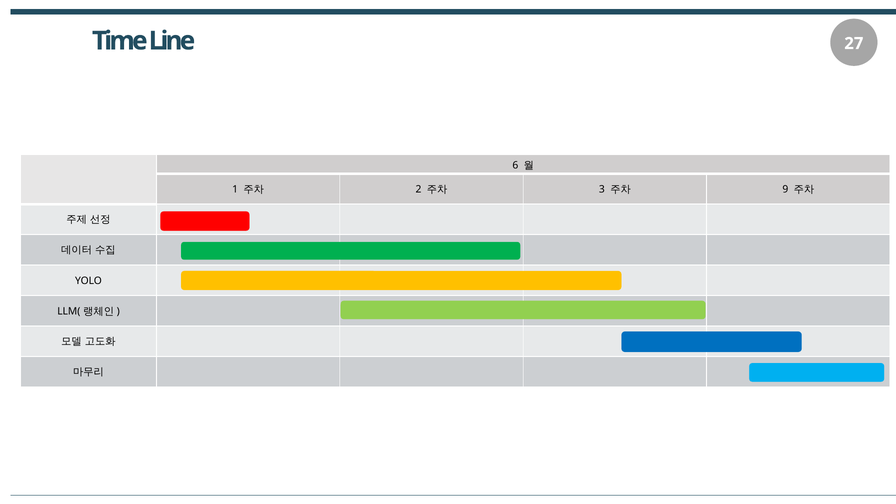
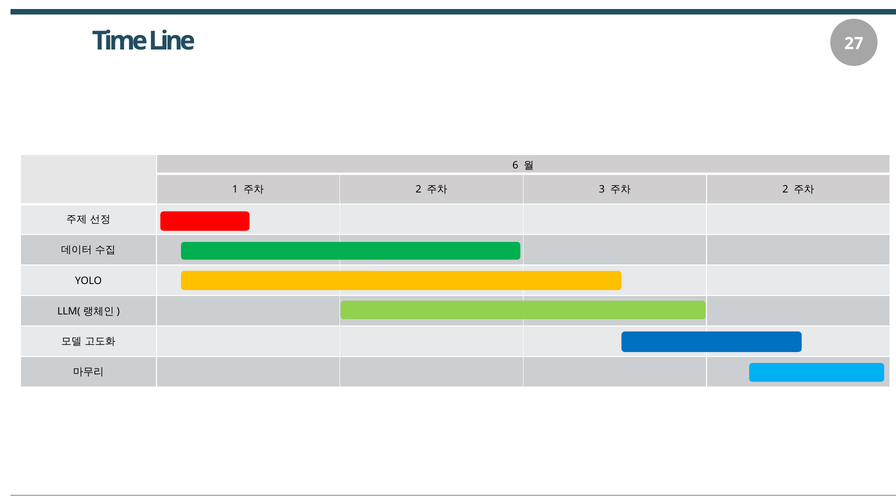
9 at (785, 190): 9 -> 2
